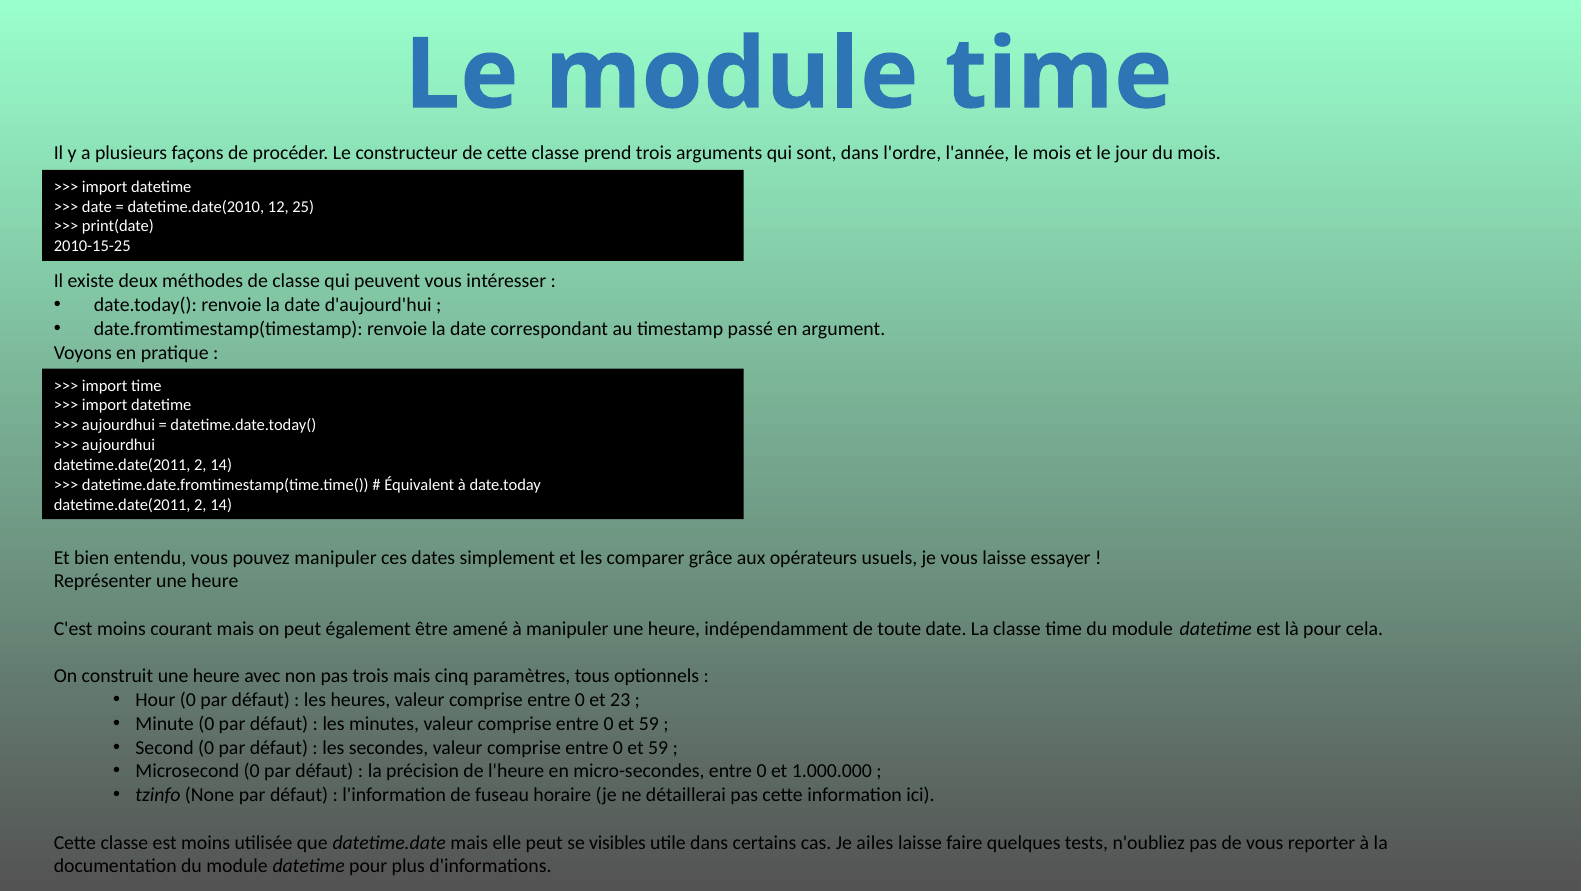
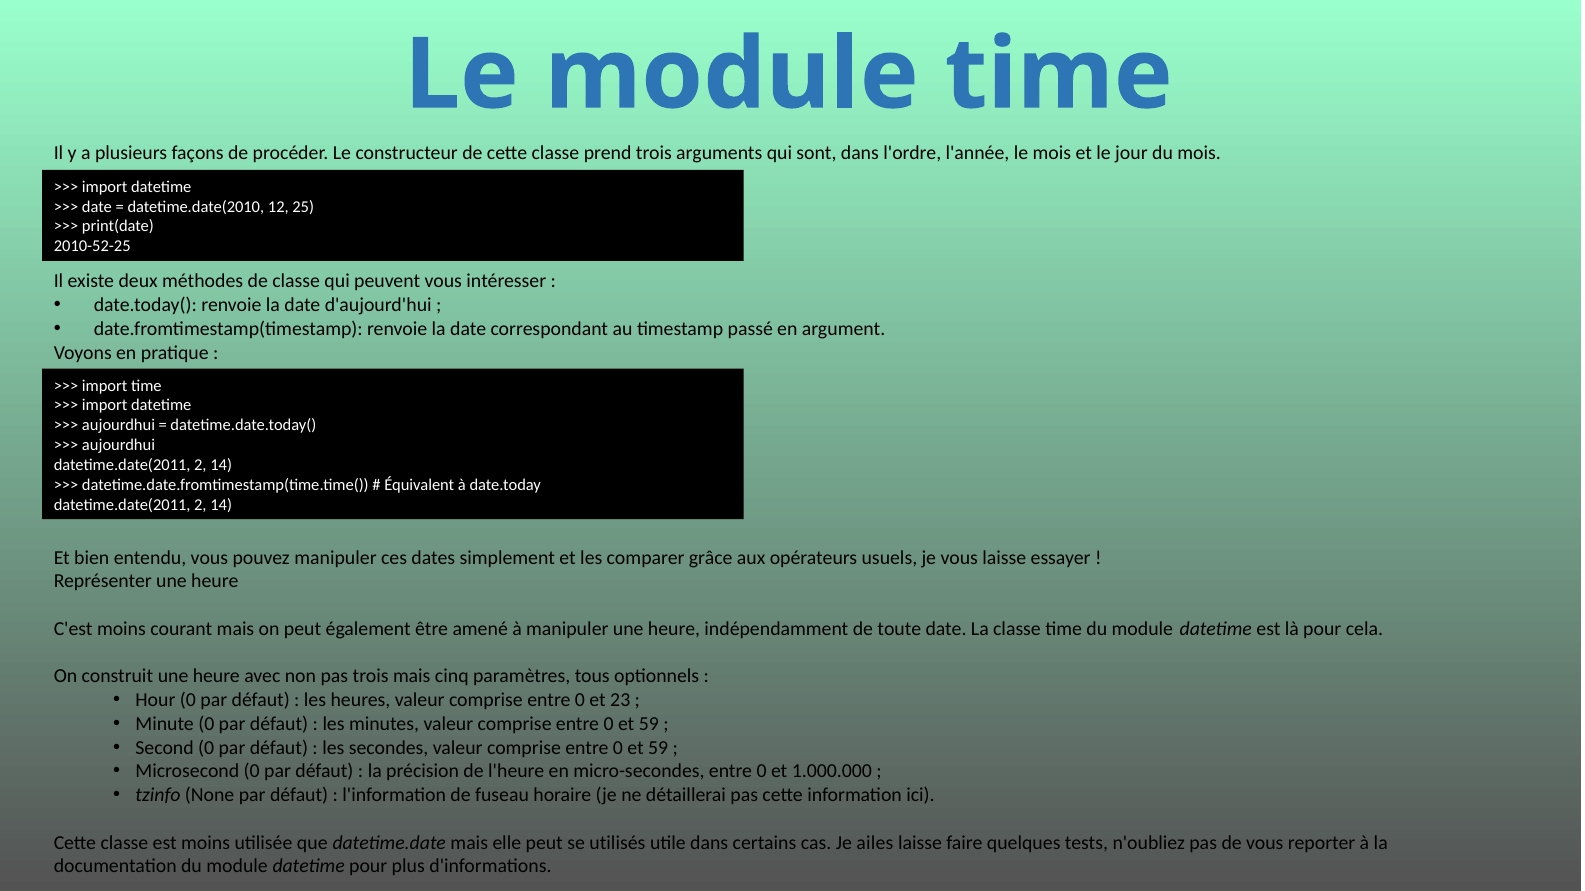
2010-15-25: 2010-15-25 -> 2010-52-25
visibles: visibles -> utilisés
